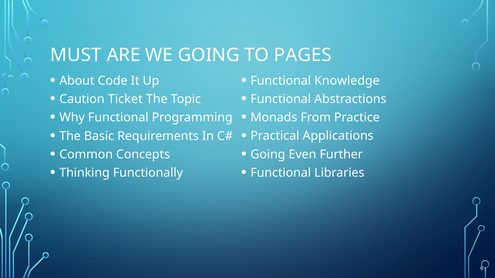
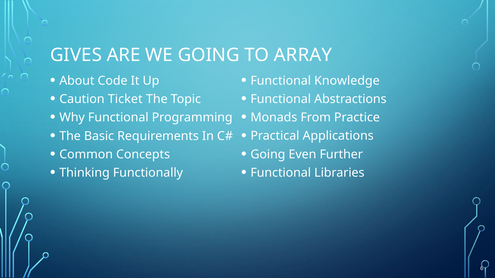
MUST: MUST -> GIVES
PAGES: PAGES -> ARRAY
